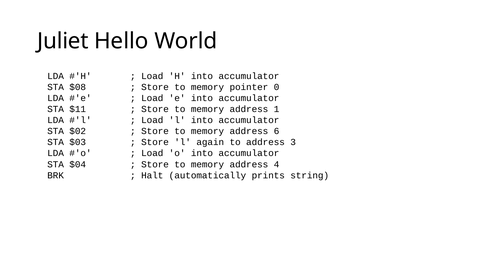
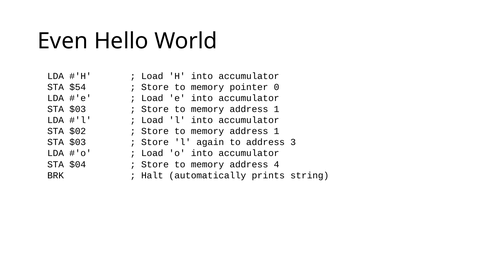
Juliet: Juliet -> Even
$08: $08 -> $54
$11 at (78, 109): $11 -> $03
6 at (277, 131): 6 -> 1
